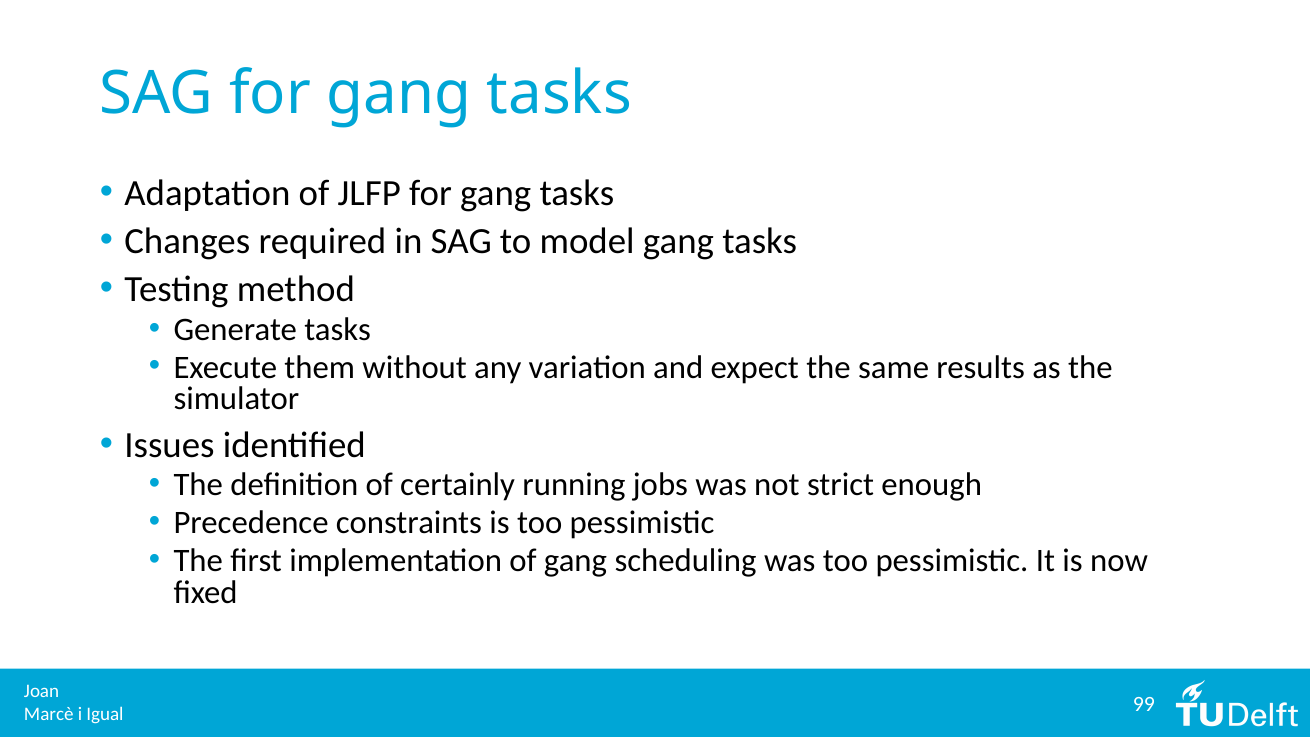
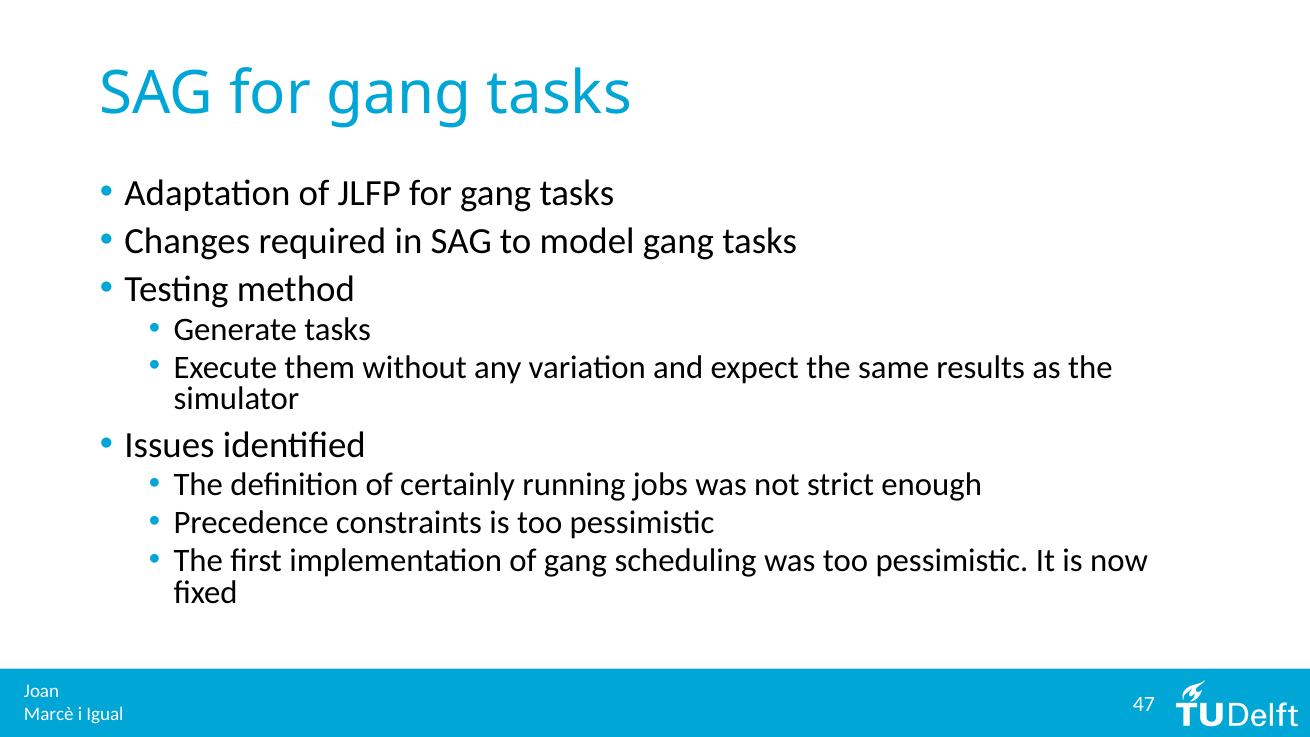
99: 99 -> 47
